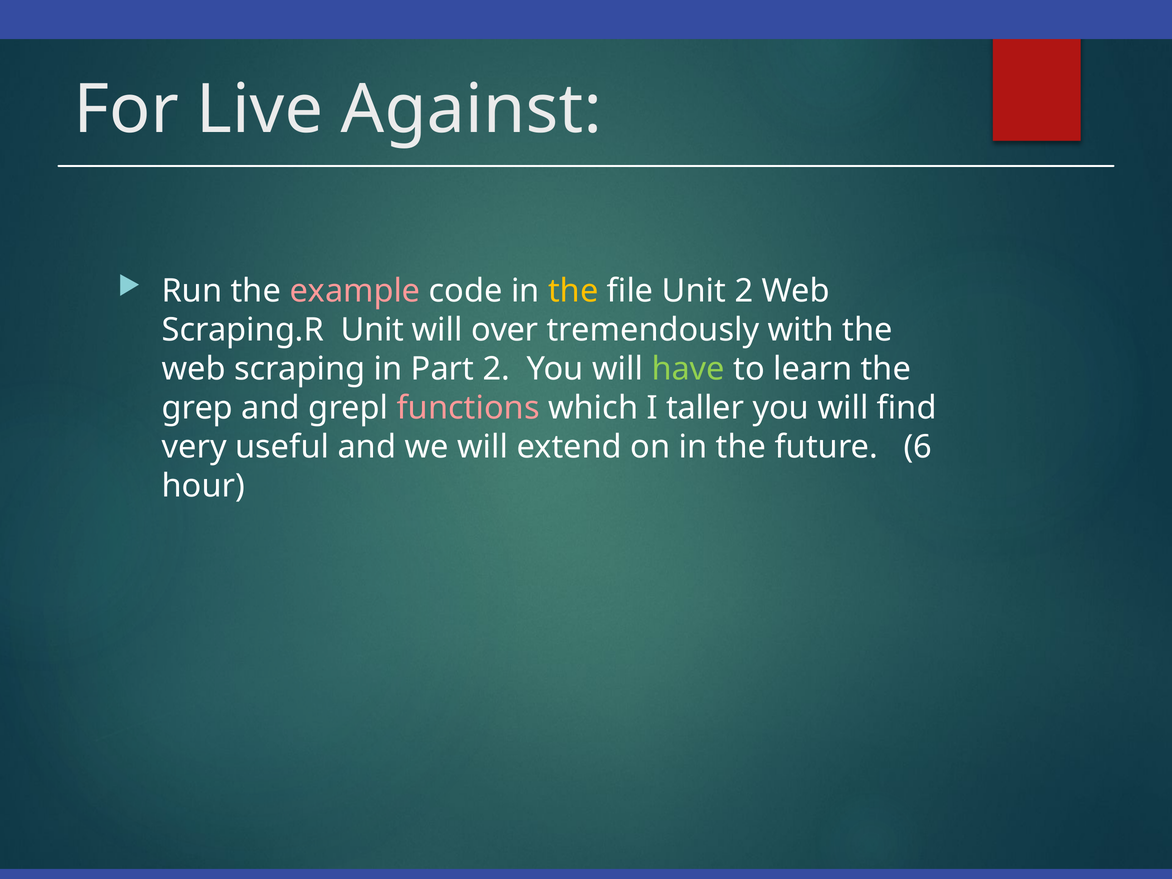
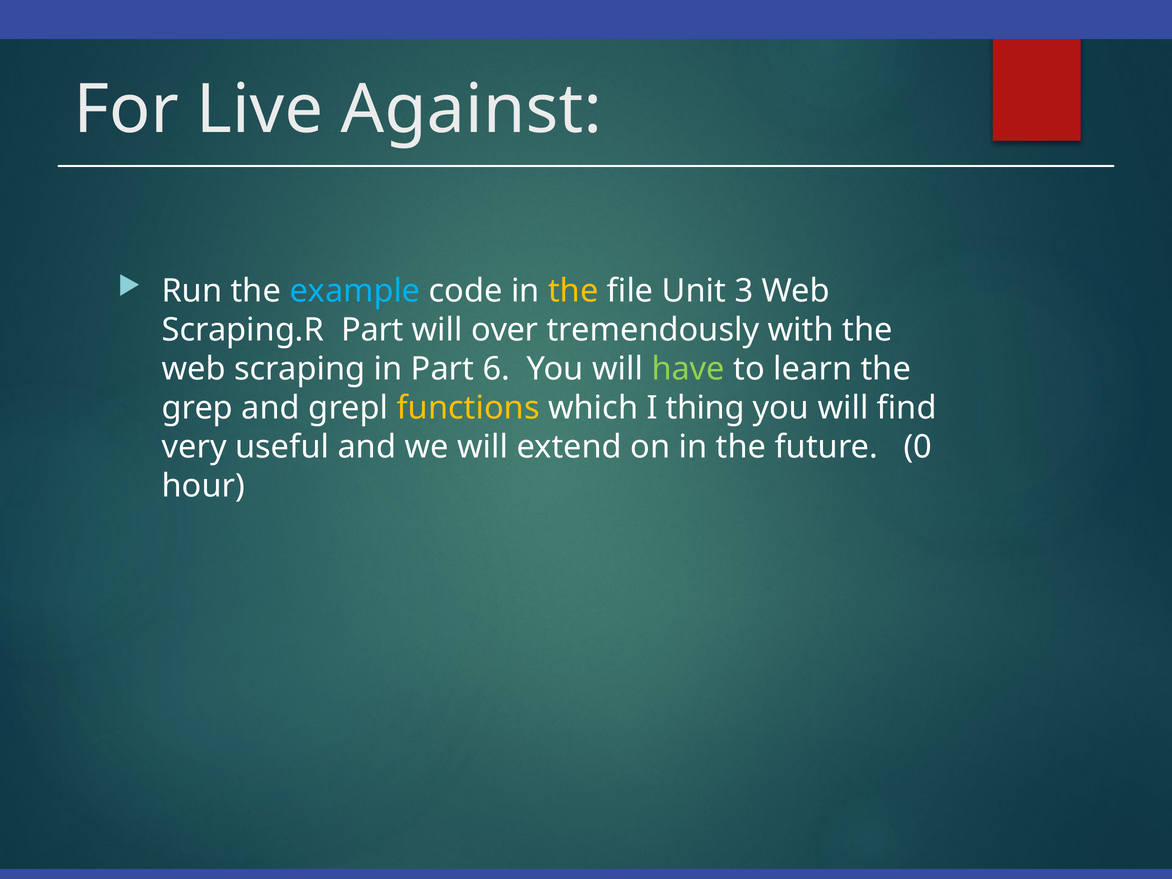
example colour: pink -> light blue
Unit 2: 2 -> 3
Scraping.R Unit: Unit -> Part
Part 2: 2 -> 6
functions colour: pink -> yellow
taller: taller -> thing
6: 6 -> 0
